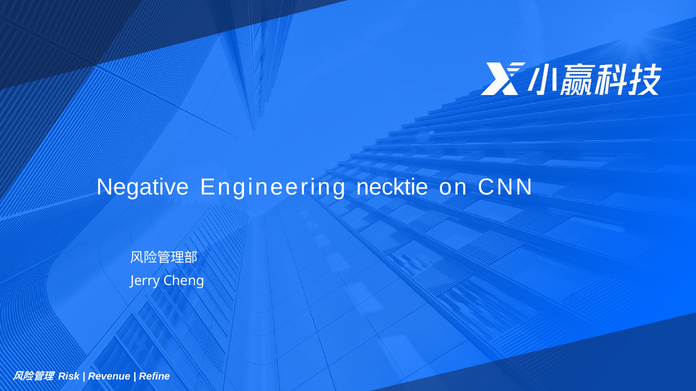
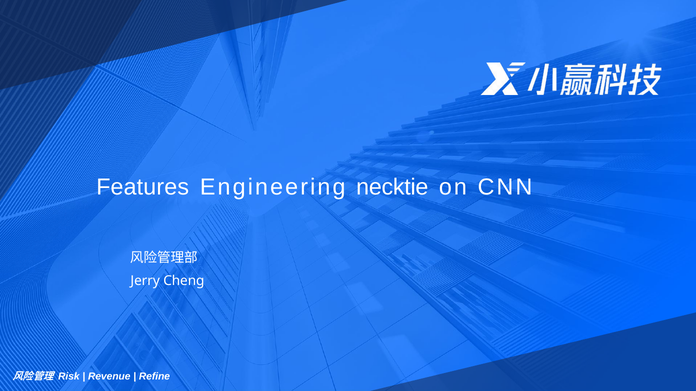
Negative: Negative -> Features
